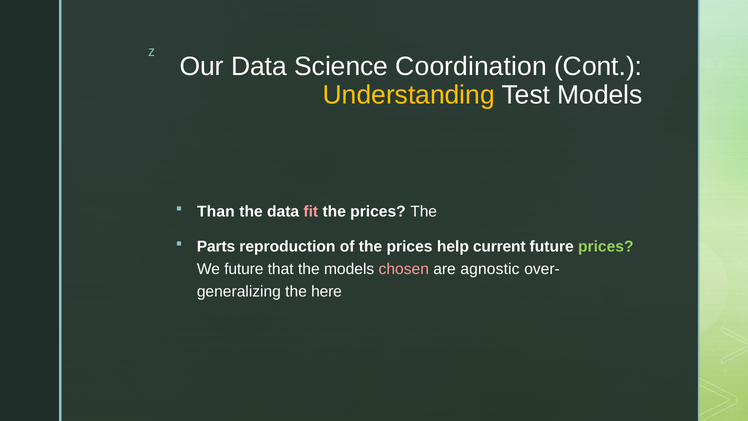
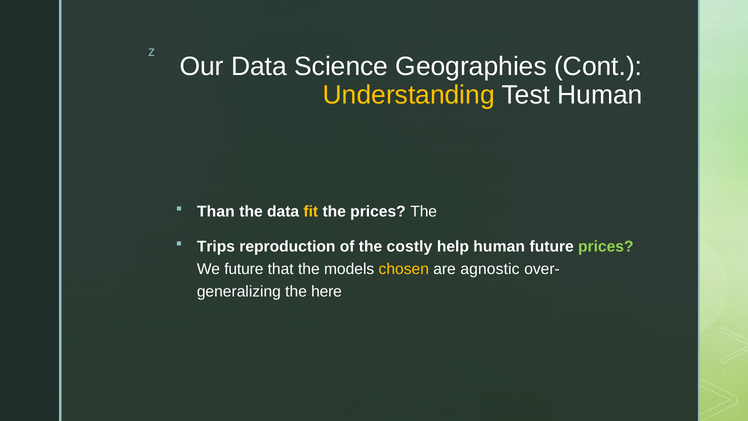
Coordination: Coordination -> Geographies
Test Models: Models -> Human
fit colour: pink -> yellow
Parts: Parts -> Trips
of the prices: prices -> costly
help current: current -> human
chosen colour: pink -> yellow
